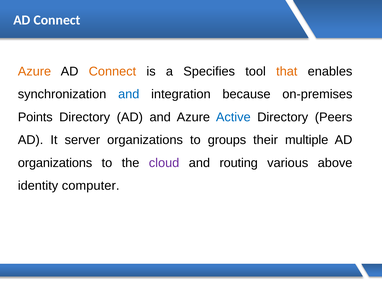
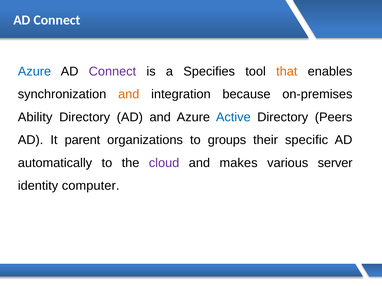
Azure at (34, 72) colour: orange -> blue
Connect at (112, 72) colour: orange -> purple
and at (129, 94) colour: blue -> orange
Points: Points -> Ability
server: server -> parent
multiple: multiple -> specific
organizations at (55, 163): organizations -> automatically
routing: routing -> makes
above: above -> server
